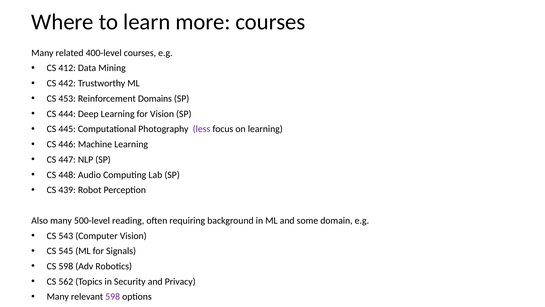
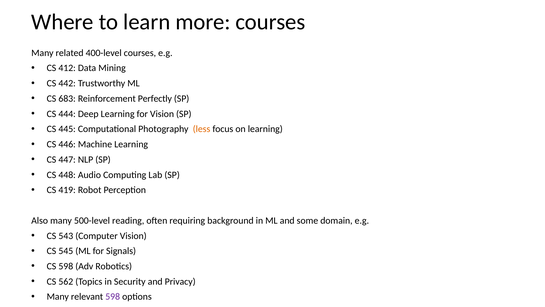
453: 453 -> 683
Domains: Domains -> Perfectly
less colour: purple -> orange
439: 439 -> 419
